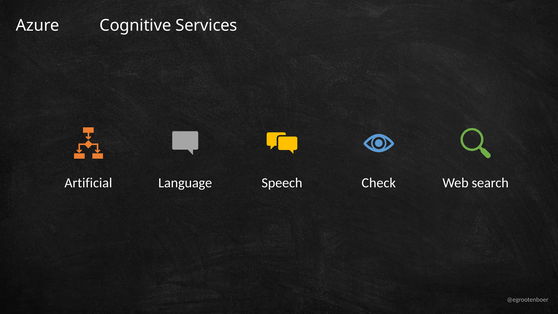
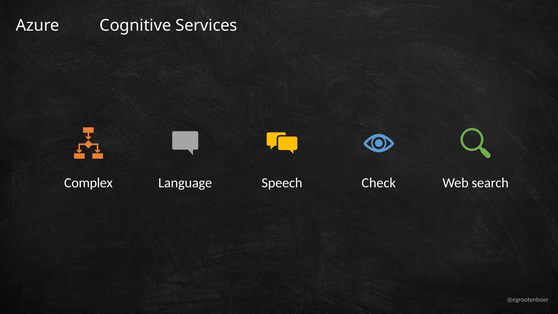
Artificial: Artificial -> Complex
